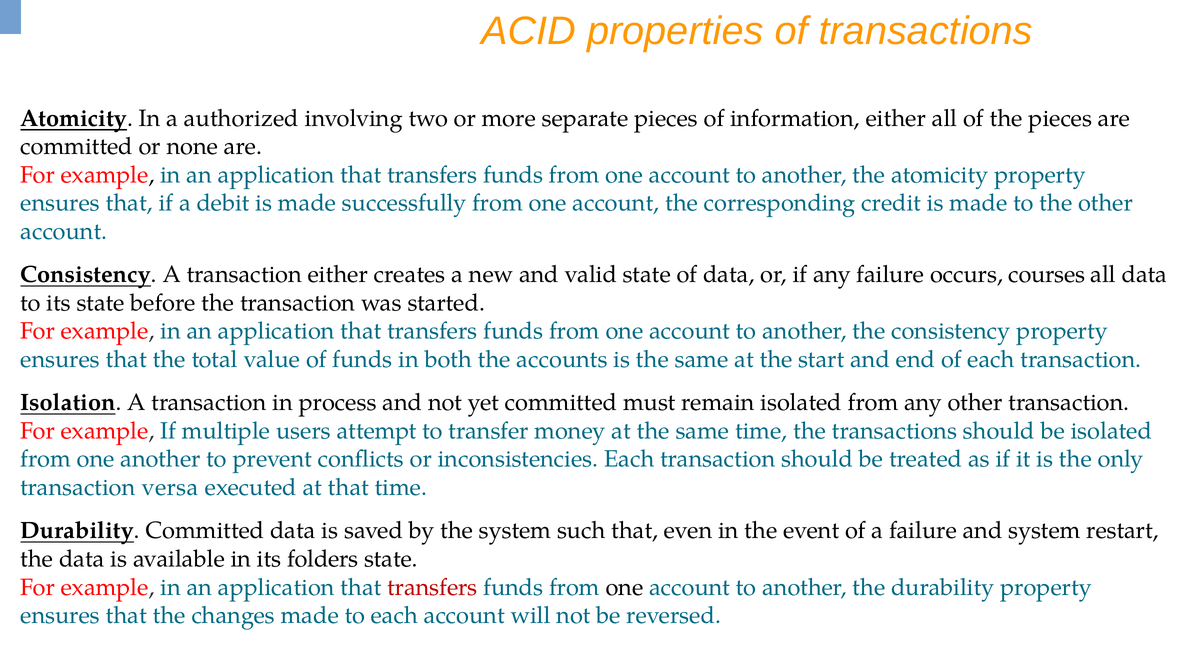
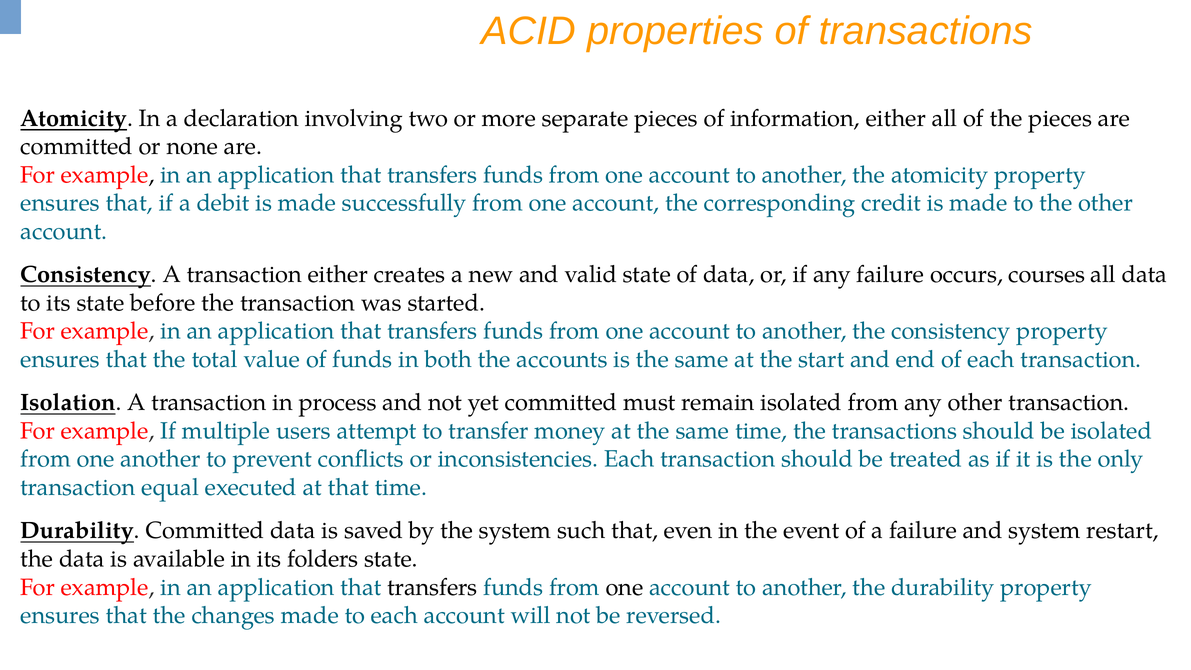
authorized: authorized -> declaration
versa: versa -> equal
transfers at (432, 587) colour: red -> black
